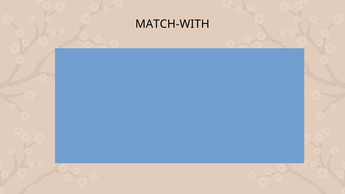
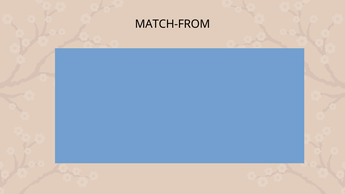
MATCH-WITH: MATCH-WITH -> MATCH-FROM
